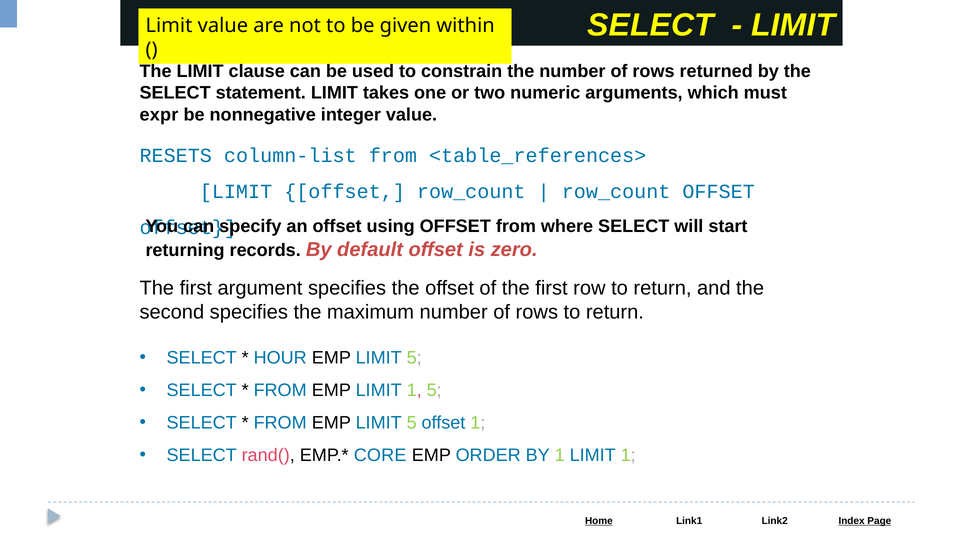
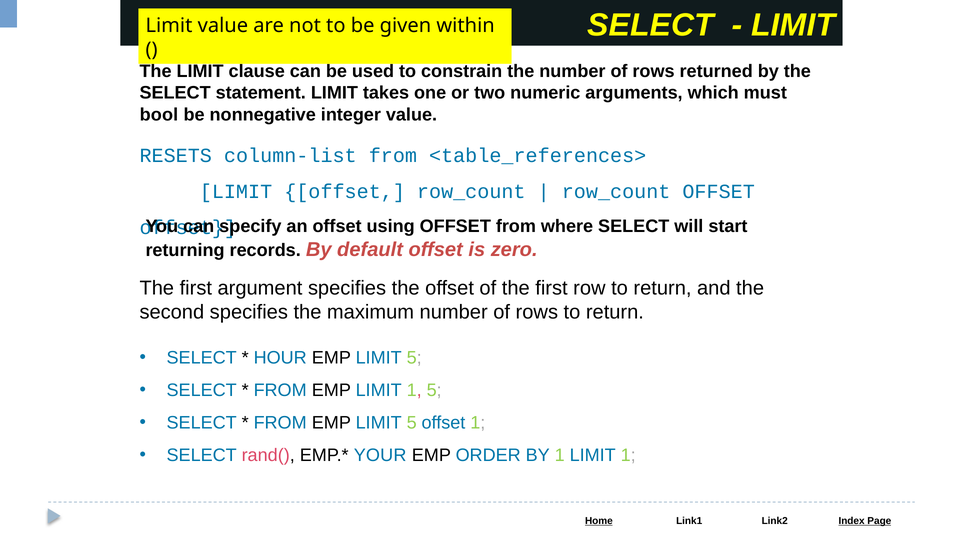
expr: expr -> bool
CORE: CORE -> YOUR
